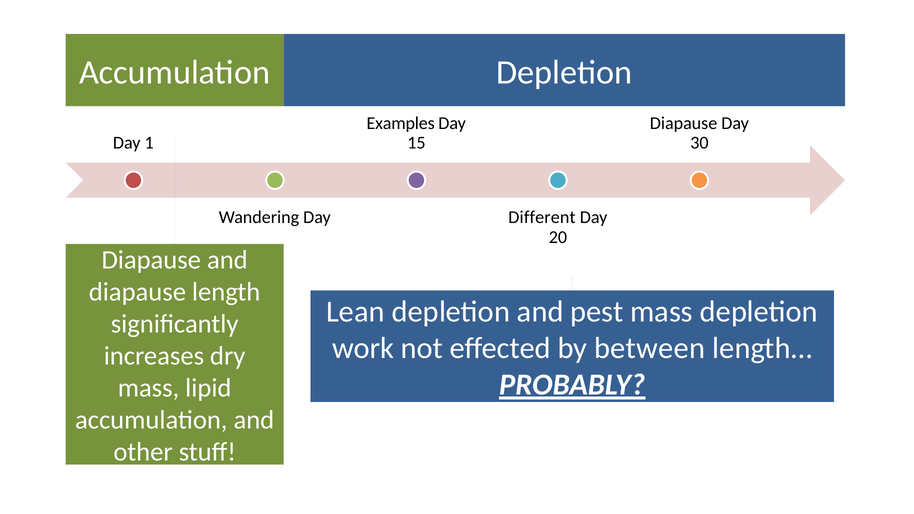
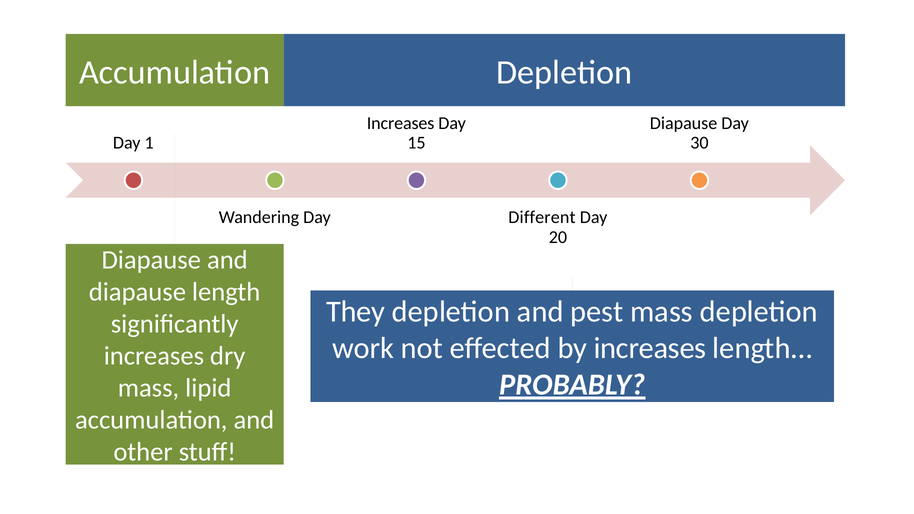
Examples at (401, 123): Examples -> Increases
Lean: Lean -> They
by between: between -> increases
